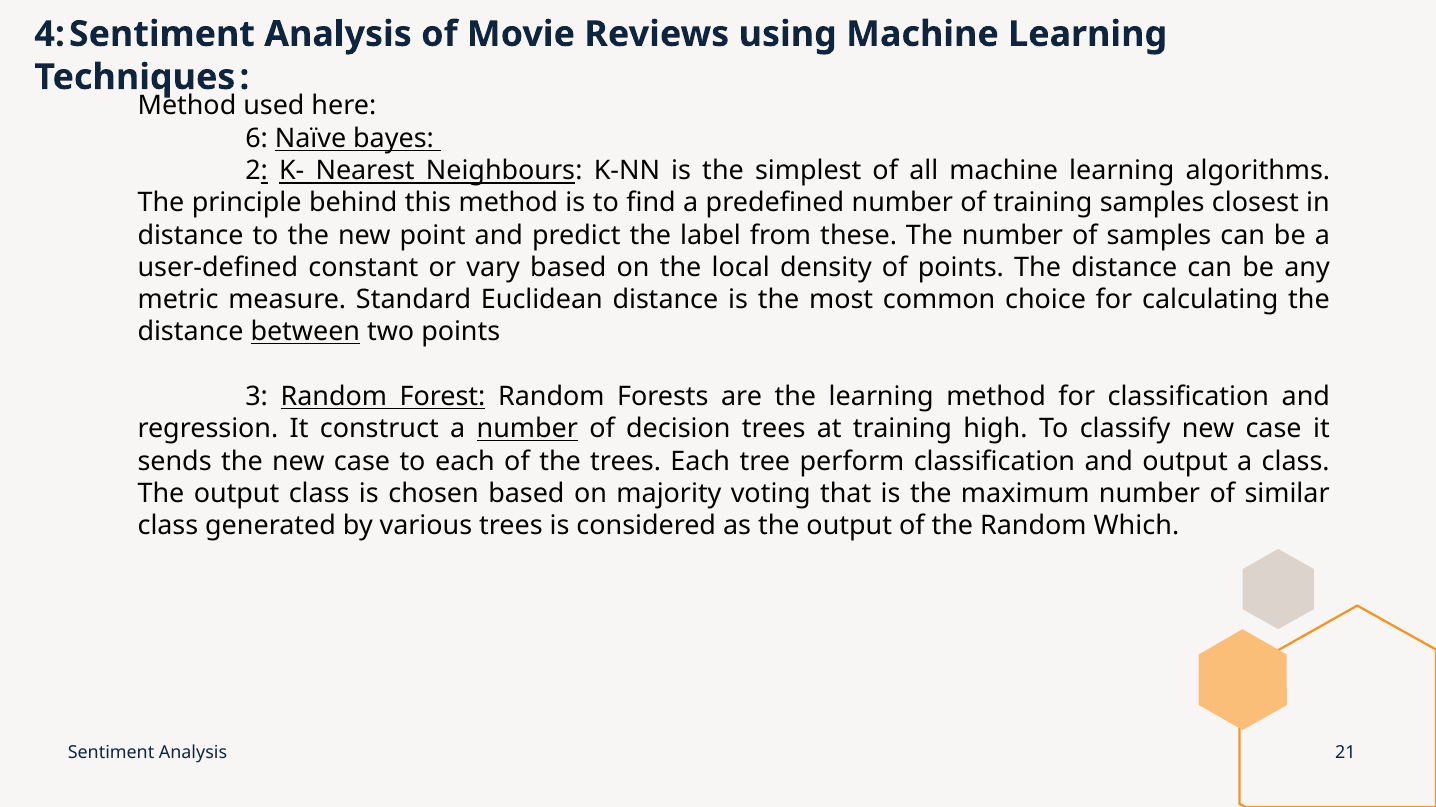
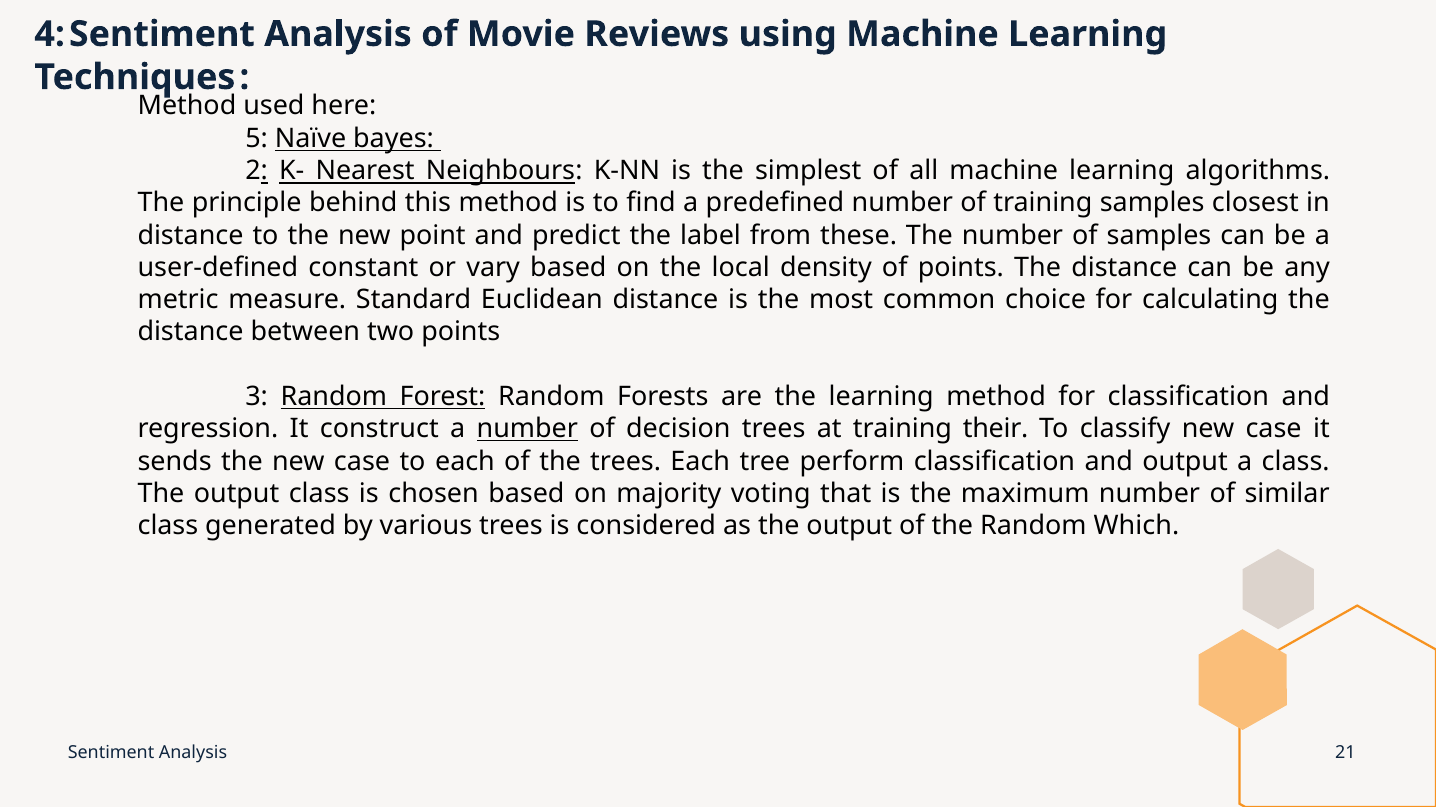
6: 6 -> 5
between underline: present -> none
high: high -> their
